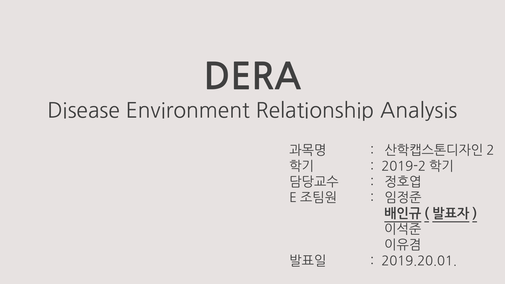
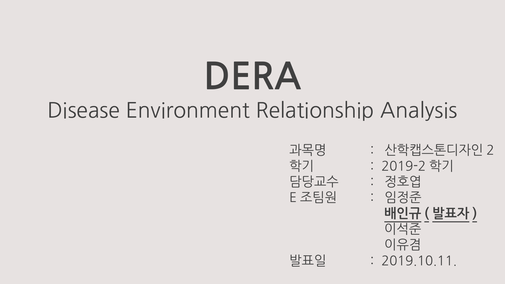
2019.20.01: 2019.20.01 -> 2019.10.11
